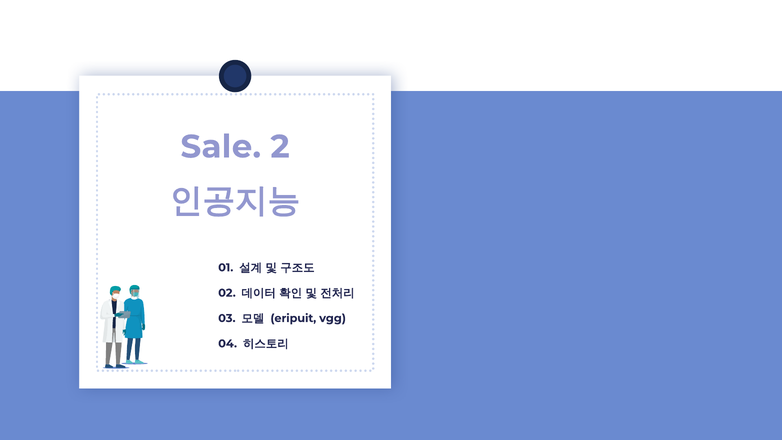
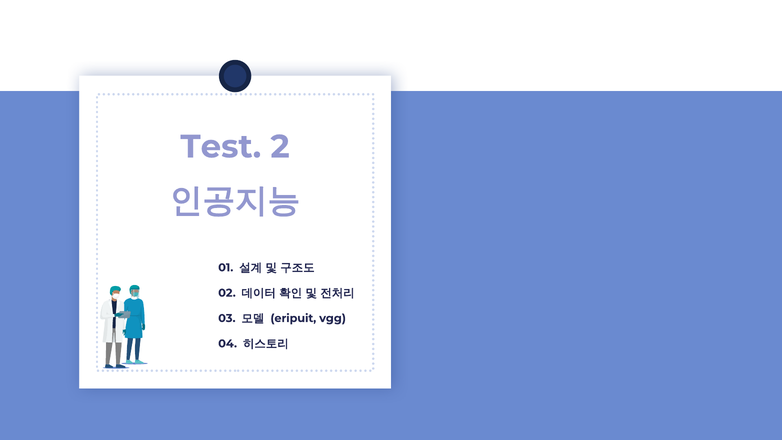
Sale: Sale -> Test
